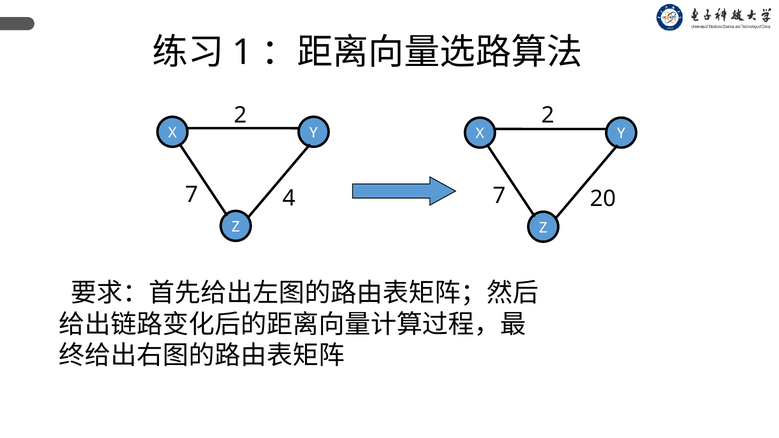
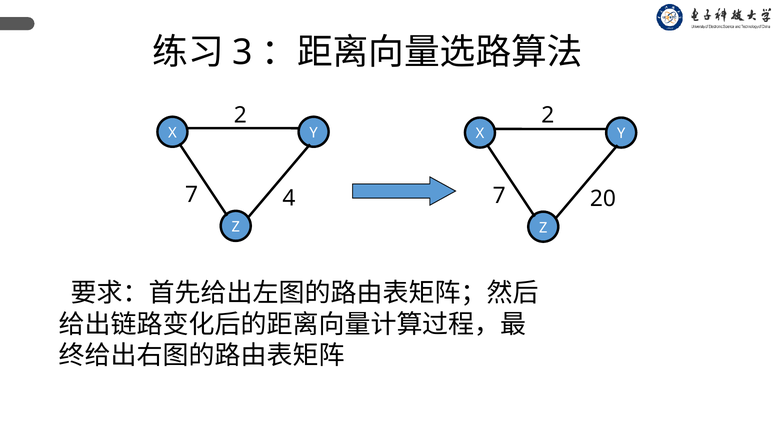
1: 1 -> 3
